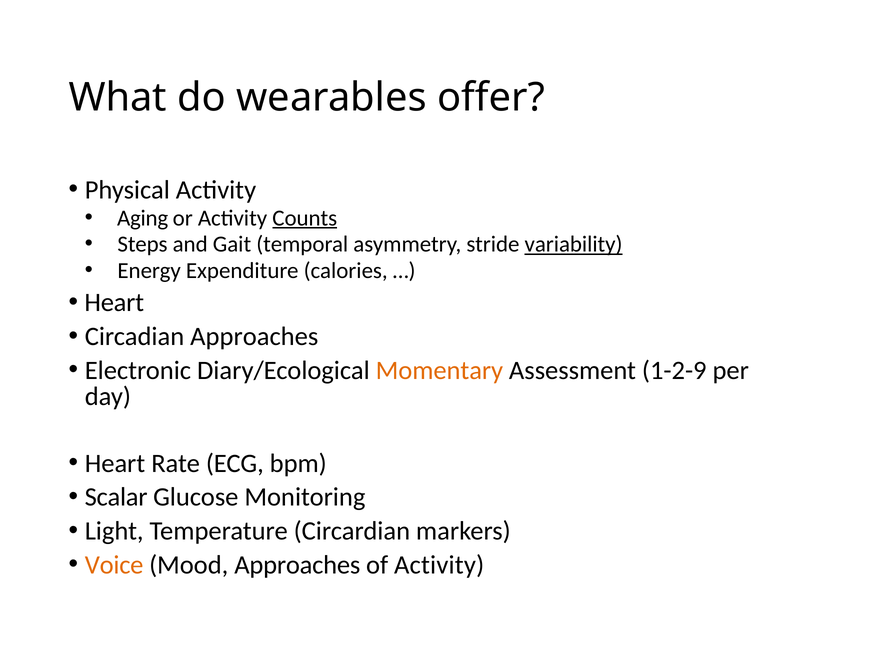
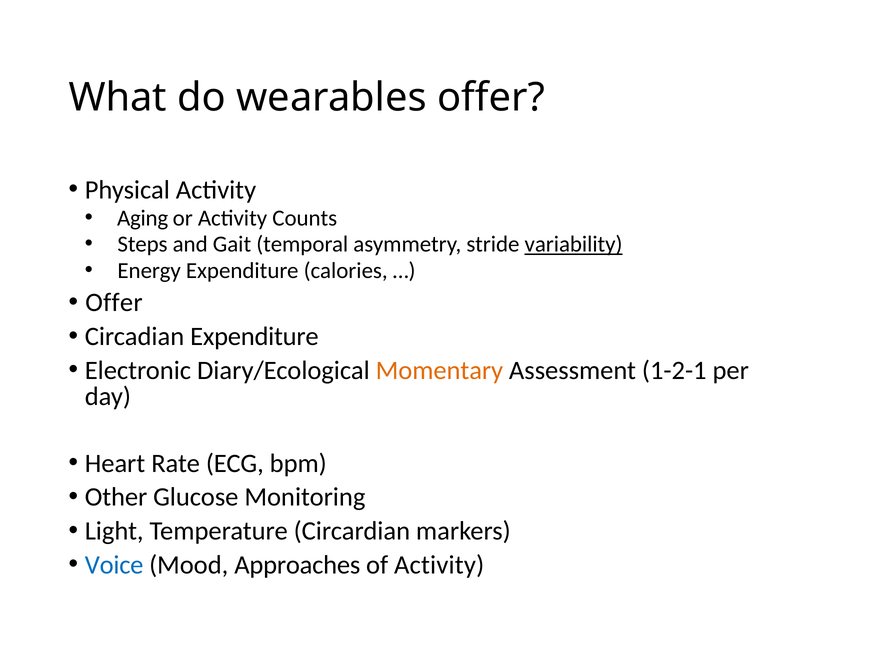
Counts underline: present -> none
Heart at (114, 303): Heart -> Offer
Circadian Approaches: Approaches -> Expenditure
1-2-9: 1-2-9 -> 1-2-1
Scalar: Scalar -> Other
Voice colour: orange -> blue
